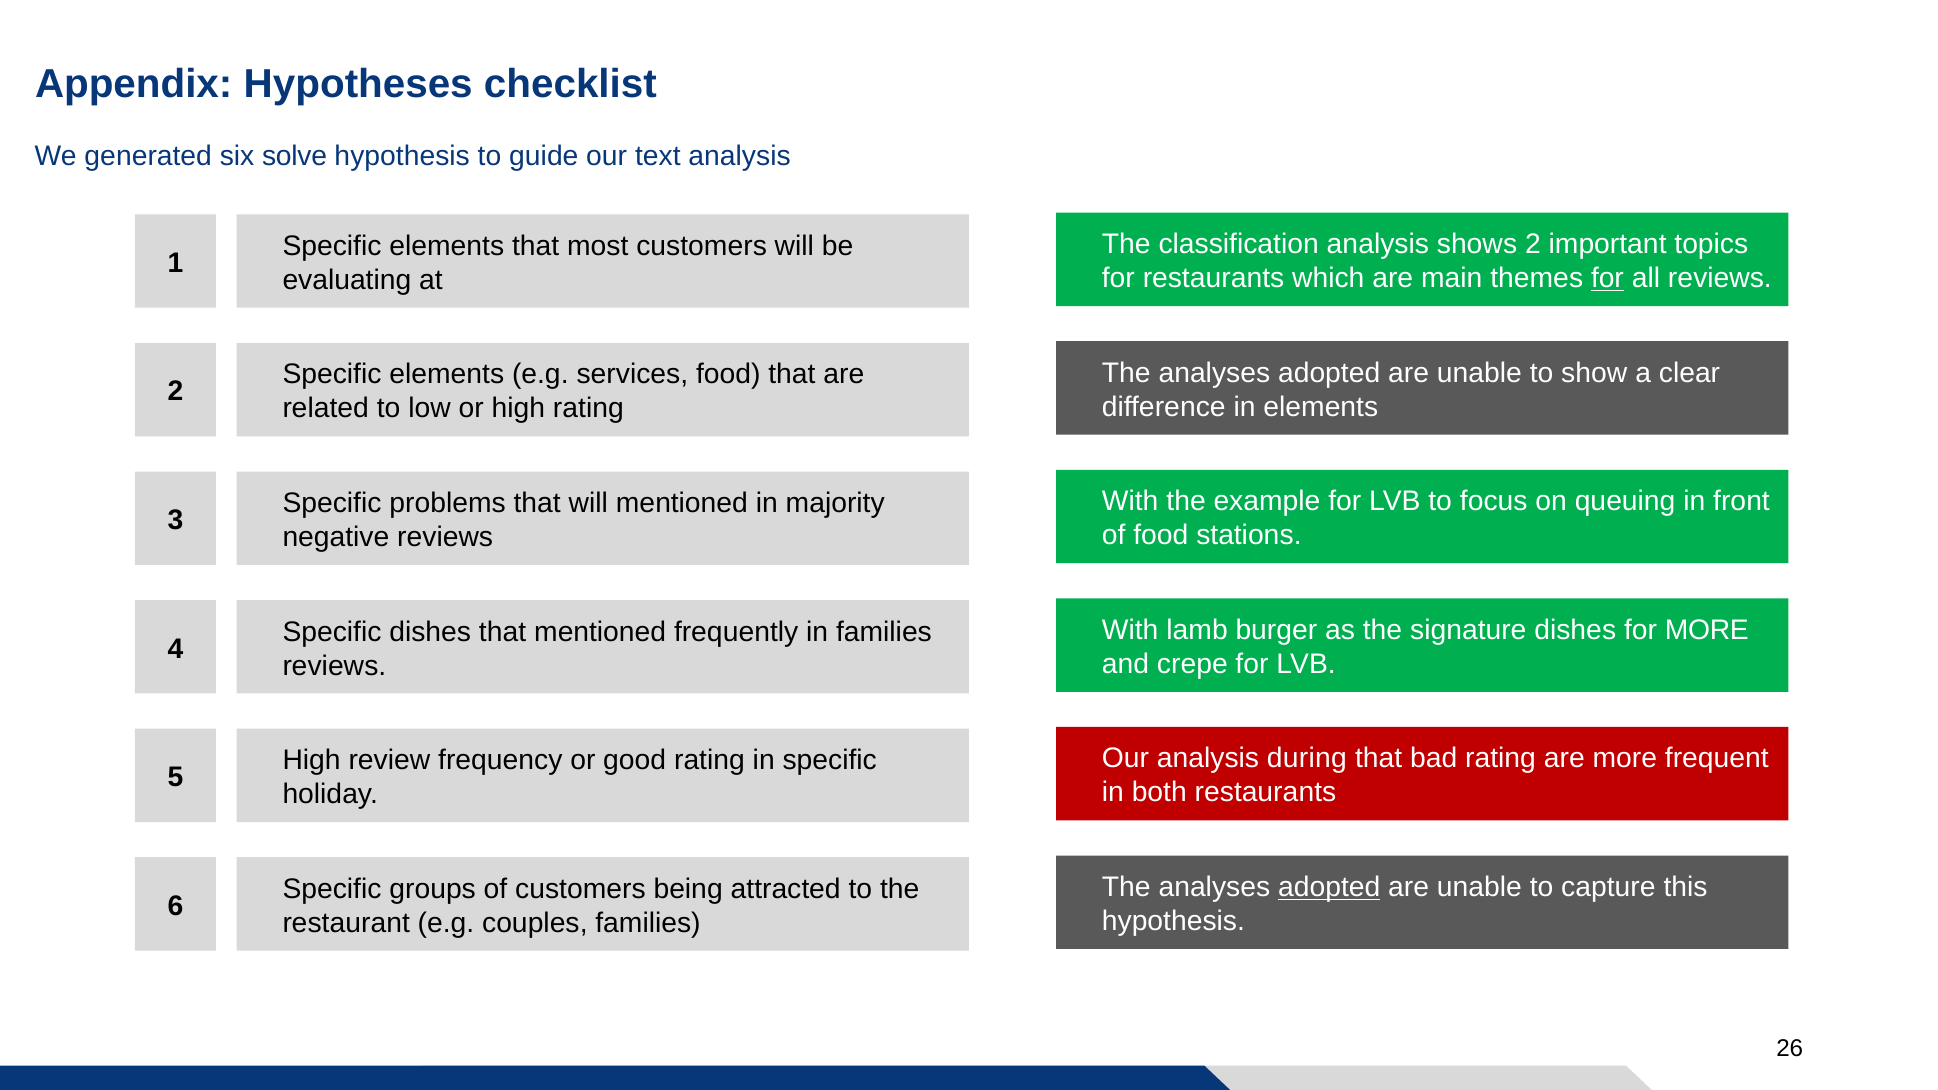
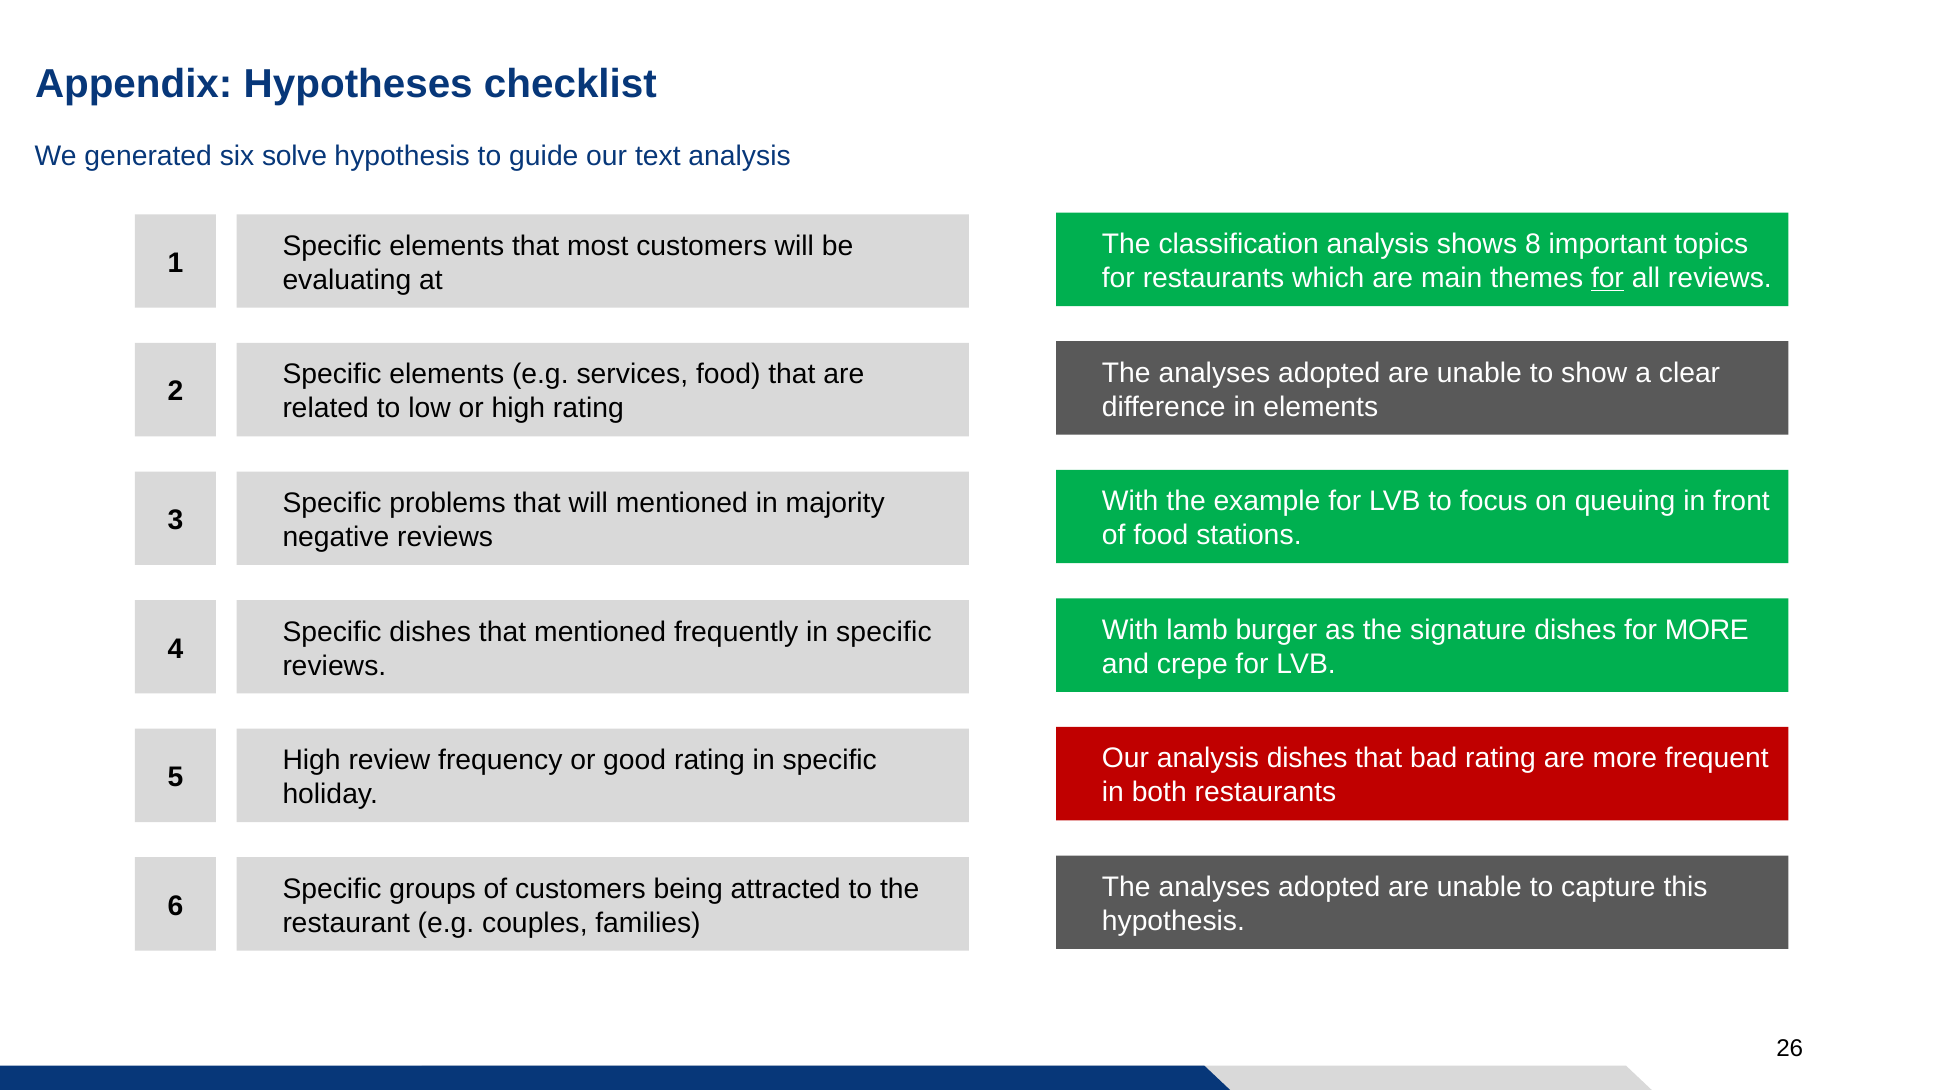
shows 2: 2 -> 8
frequently in families: families -> specific
analysis during: during -> dishes
adopted at (1329, 887) underline: present -> none
